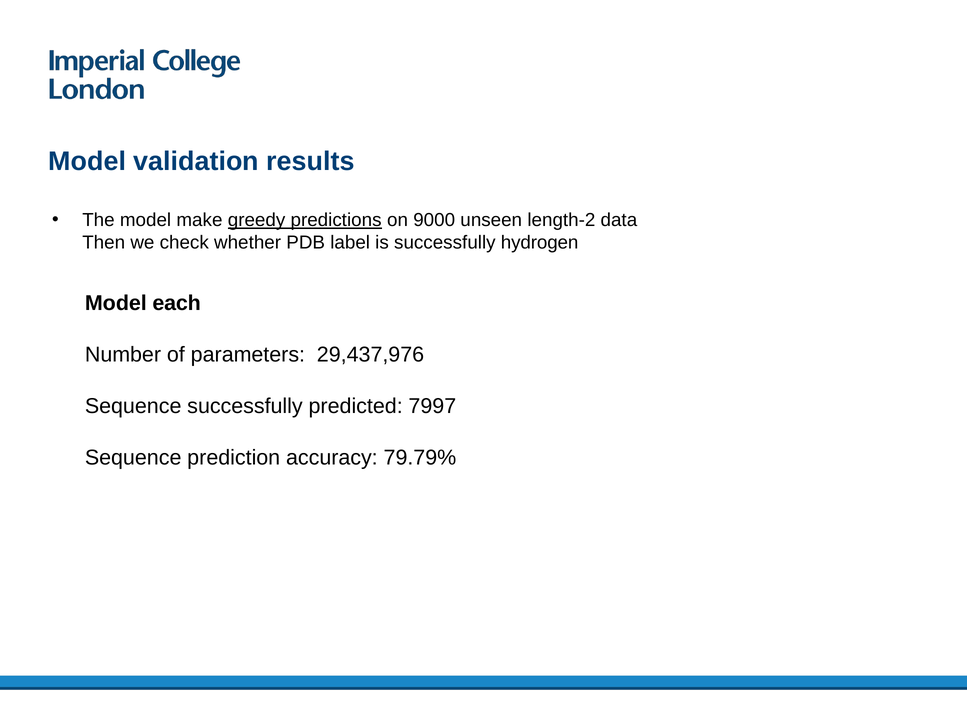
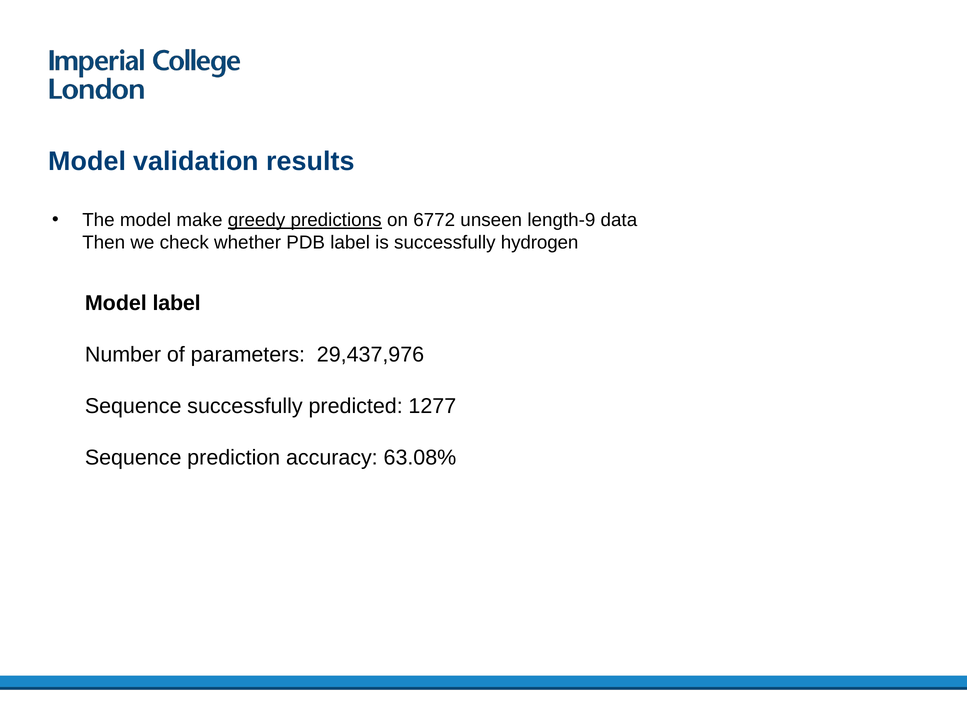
9000: 9000 -> 6772
length-2: length-2 -> length-9
Model each: each -> label
7997: 7997 -> 1277
79.79%: 79.79% -> 63.08%
